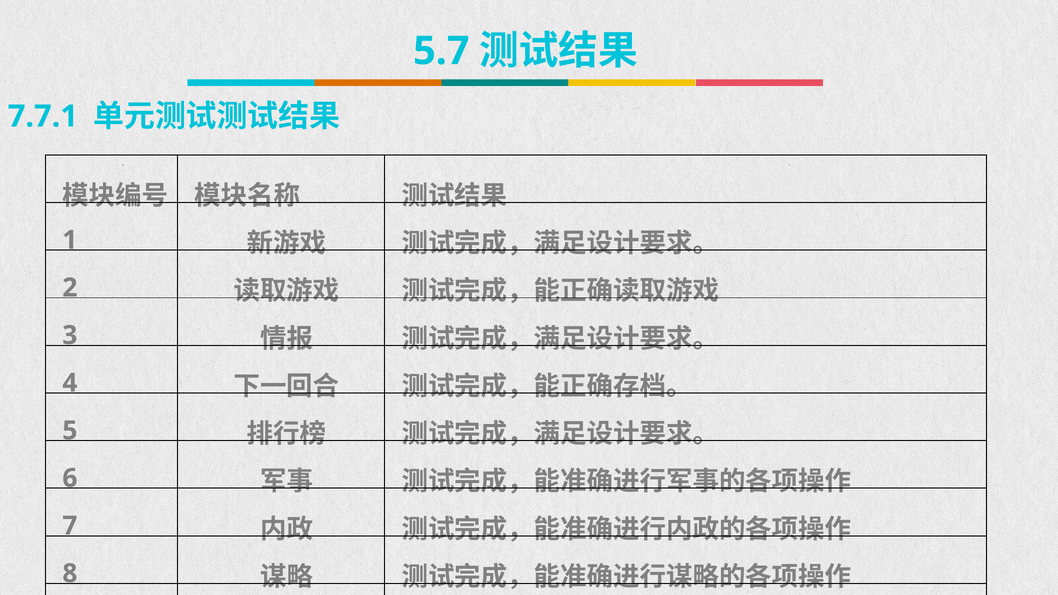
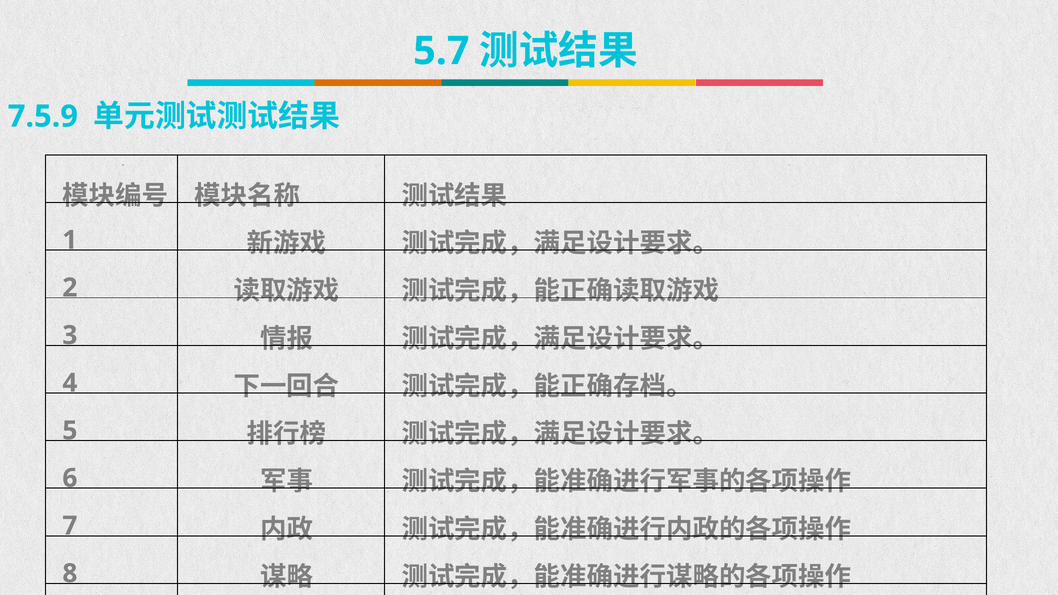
7.7.1: 7.7.1 -> 7.5.9
